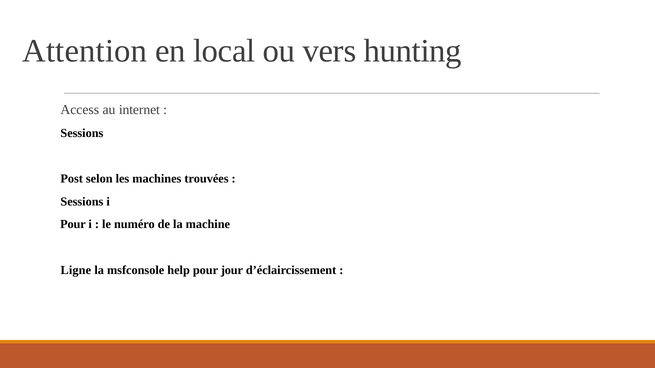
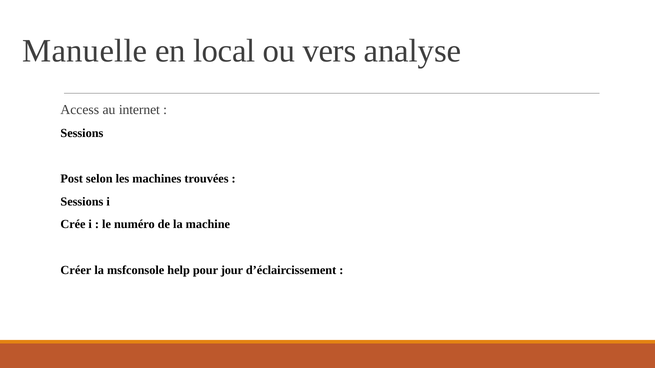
Attention: Attention -> Manuelle
hunting: hunting -> analyse
Pour at (73, 225): Pour -> Crée
Ligne: Ligne -> Créer
